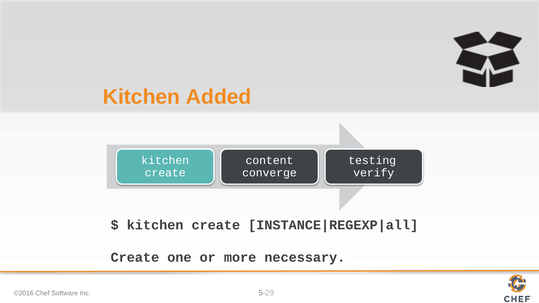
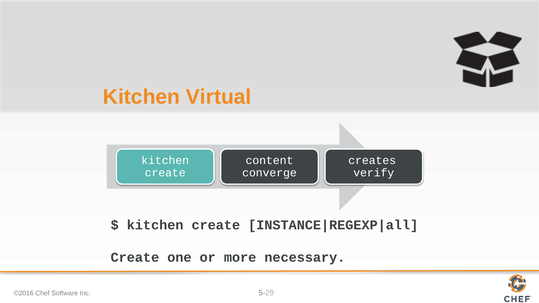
Added: Added -> Virtual
testing: testing -> creates
